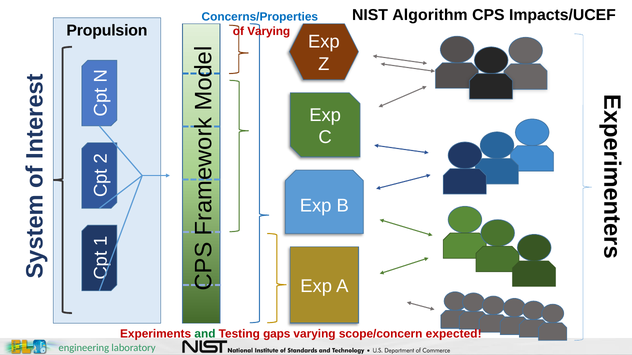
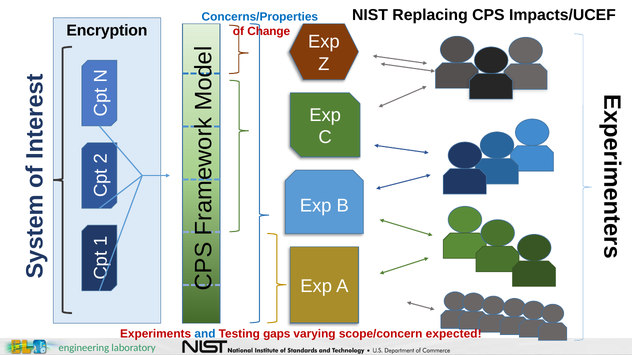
Algorithm: Algorithm -> Replacing
Propulsion: Propulsion -> Encryption
of Varying: Varying -> Change
and colour: green -> blue
